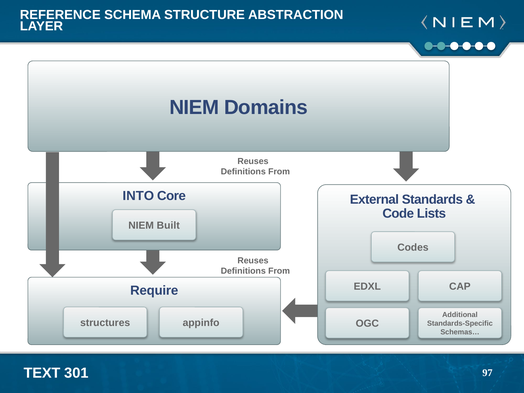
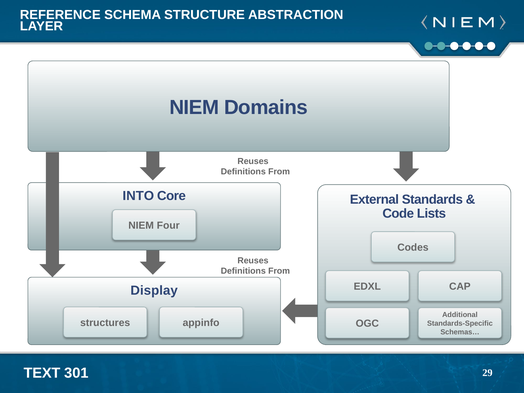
Built: Built -> Four
Require: Require -> Display
97: 97 -> 29
